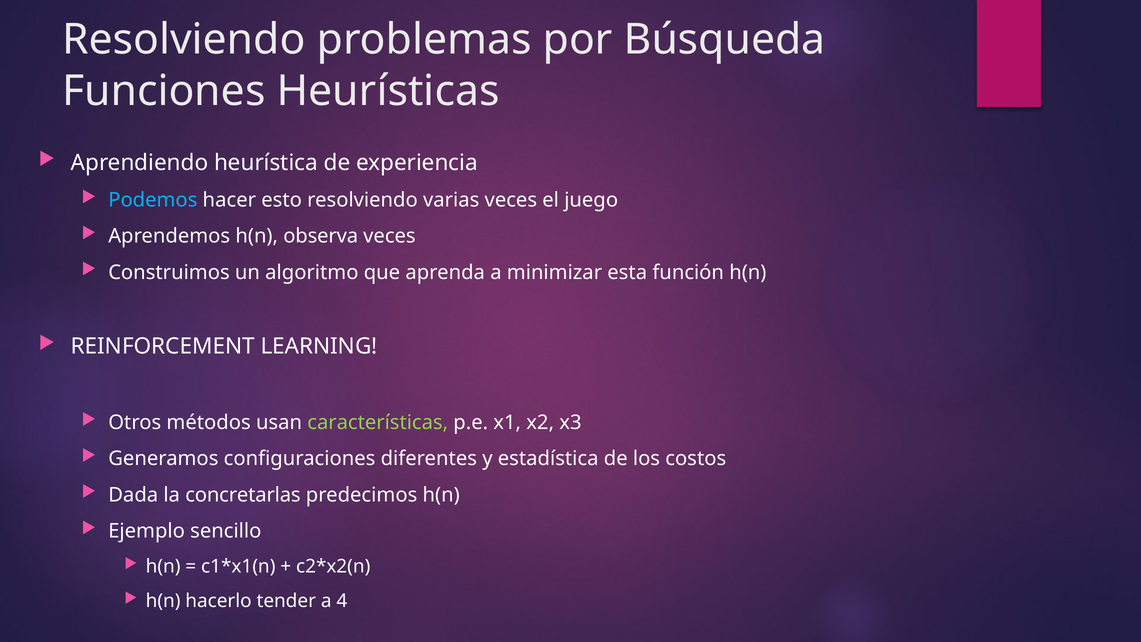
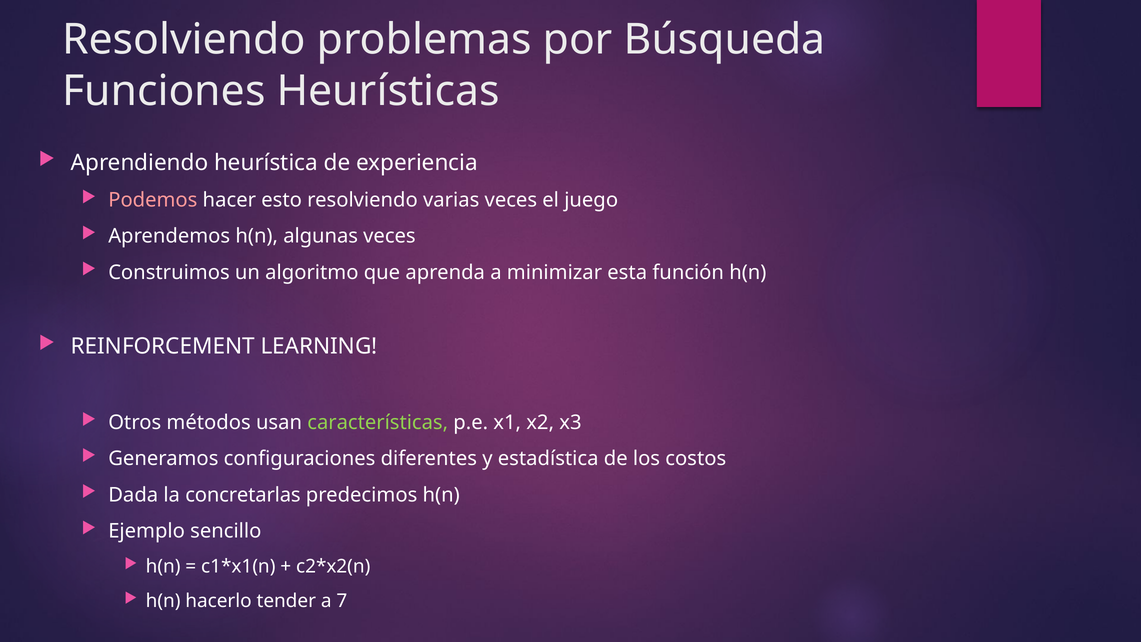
Podemos colour: light blue -> pink
observa: observa -> algunas
4: 4 -> 7
